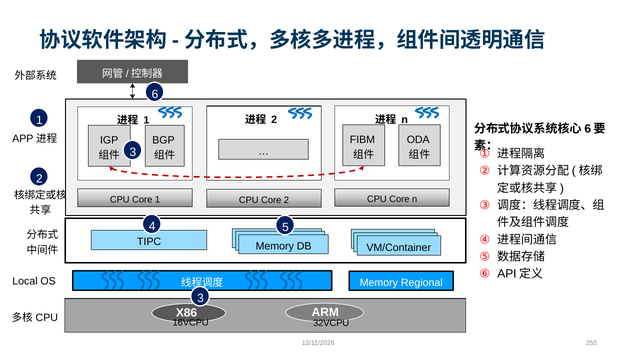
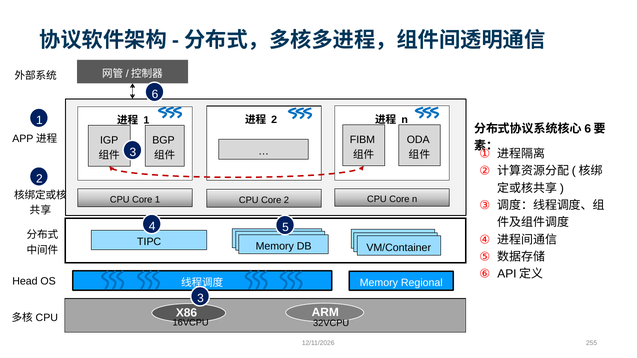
Local: Local -> Head
